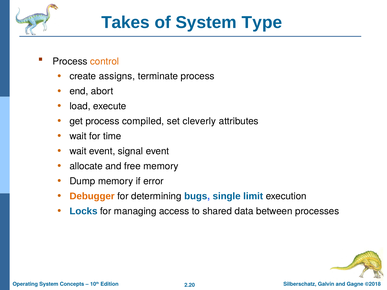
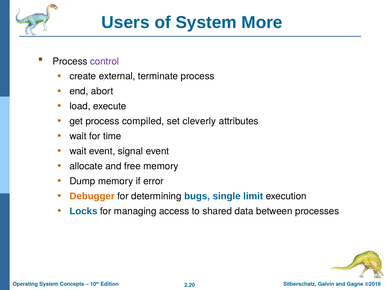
Takes: Takes -> Users
Type: Type -> More
control colour: orange -> purple
assigns: assigns -> external
